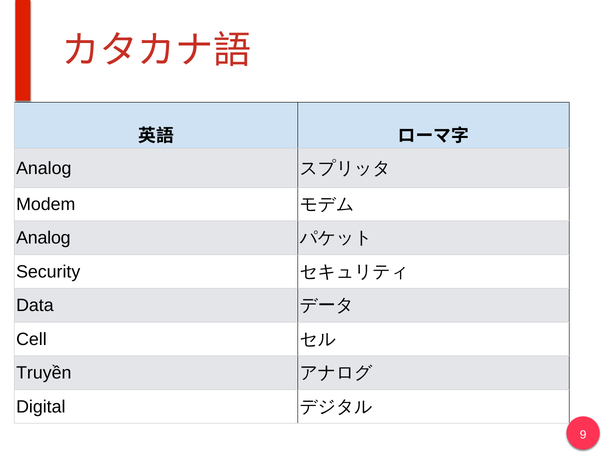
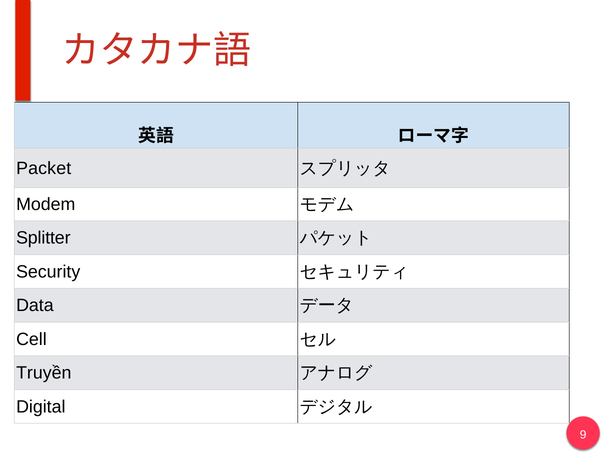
Analog at (44, 168): Analog -> Packet
Analog at (43, 238): Analog -> Splitter
